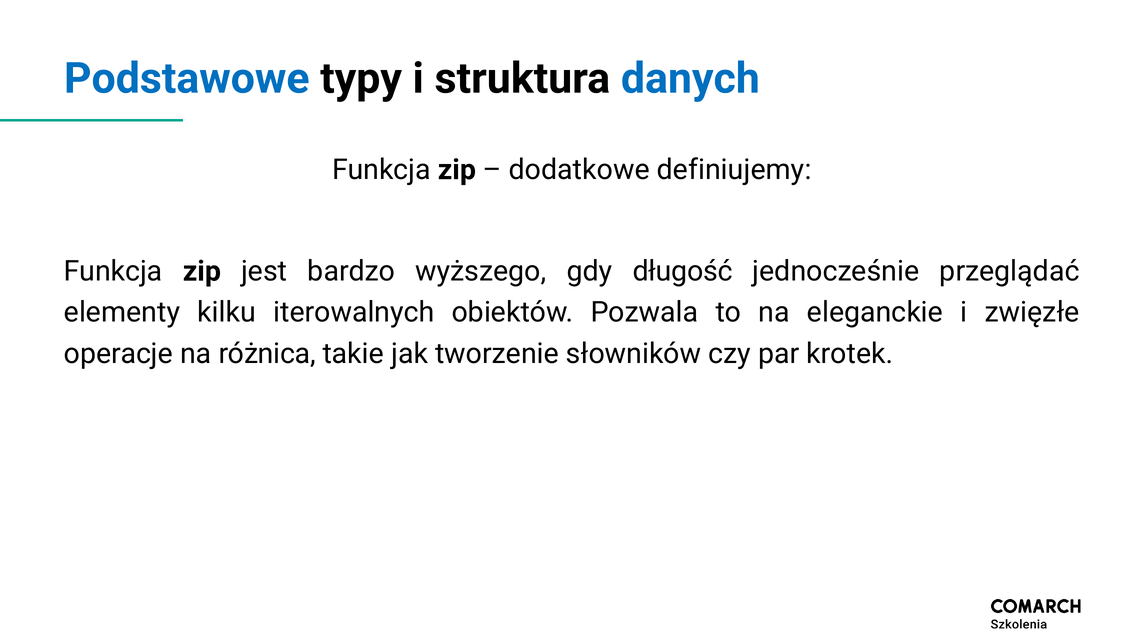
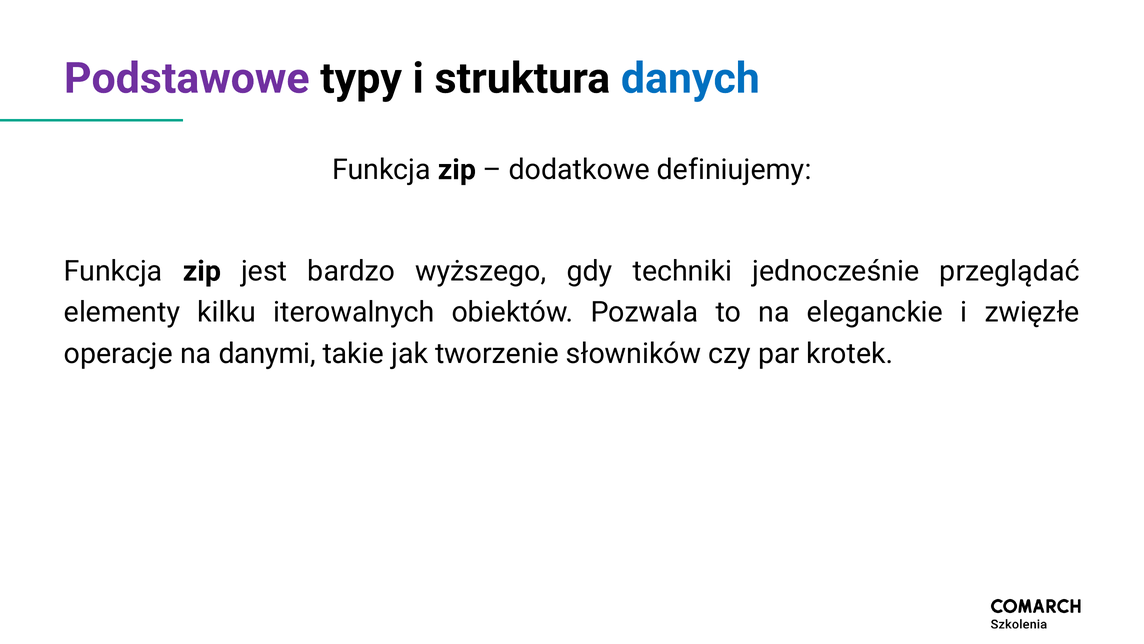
Podstawowe colour: blue -> purple
długość: długość -> techniki
różnica: różnica -> danymi
